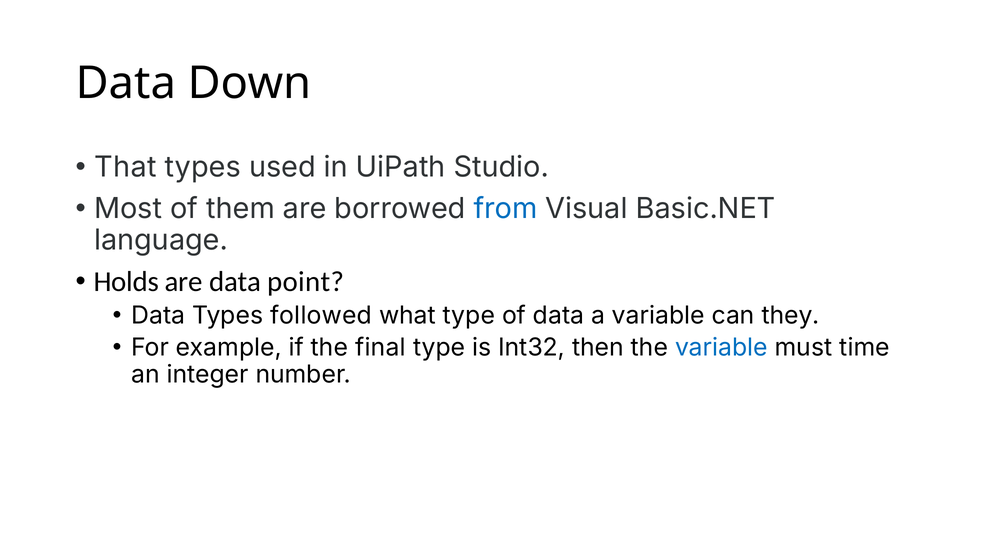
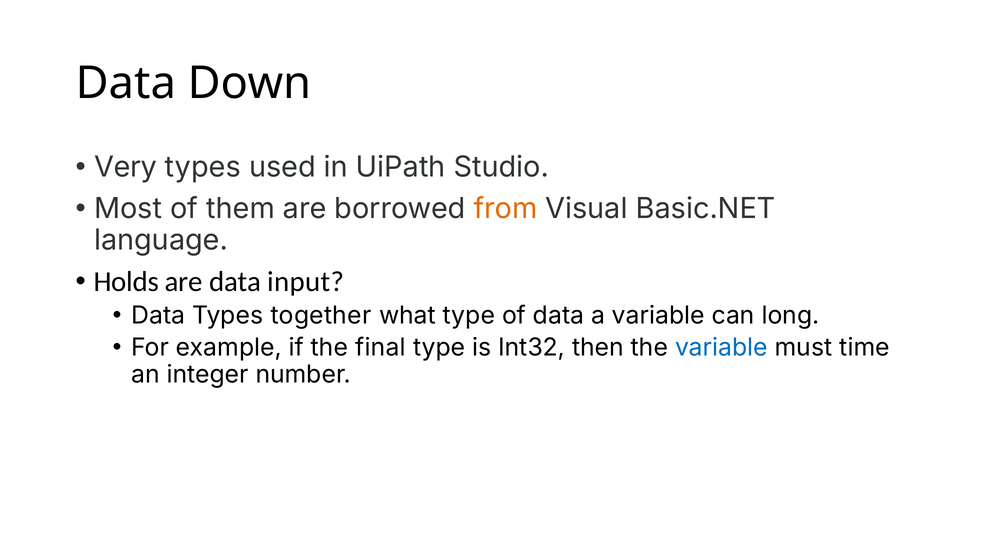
That: That -> Very
from colour: blue -> orange
point: point -> input
followed: followed -> together
they: they -> long
